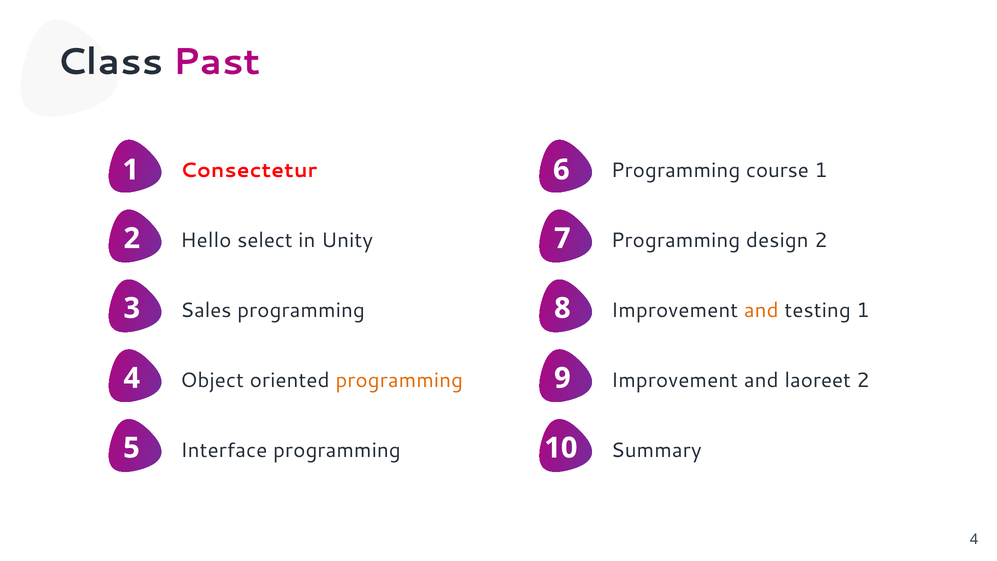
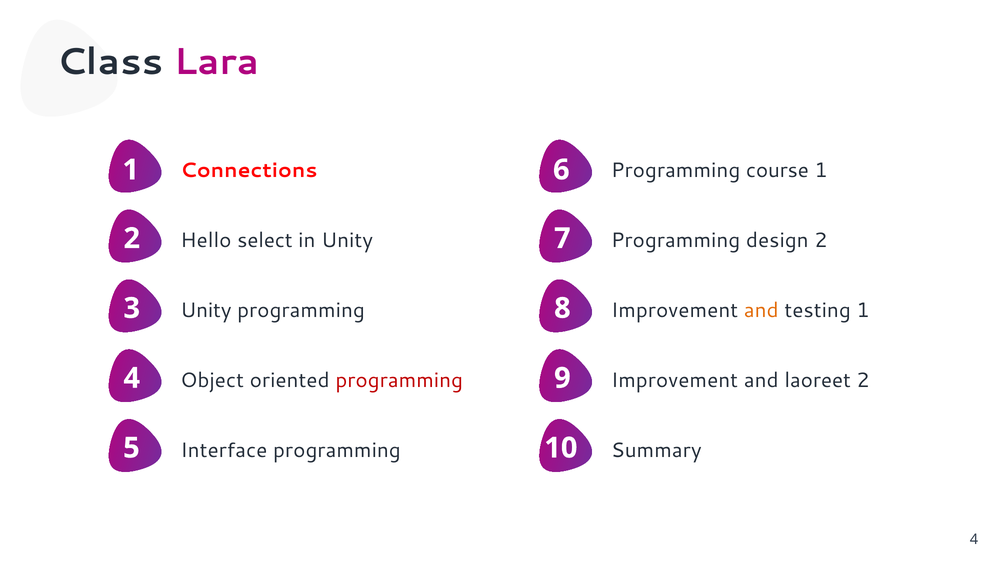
Past: Past -> Lara
Consectetur: Consectetur -> Connections
Sales at (206, 310): Sales -> Unity
programming at (399, 380) colour: orange -> red
